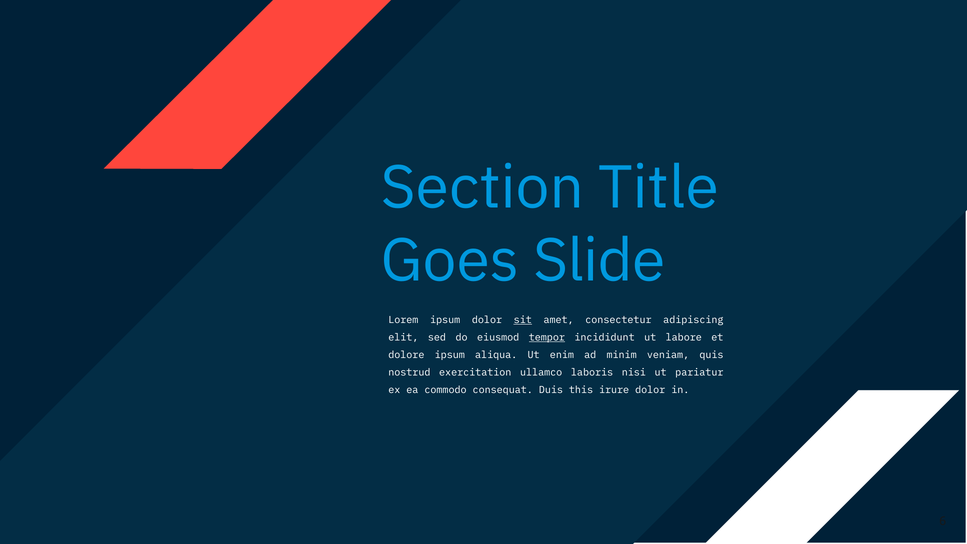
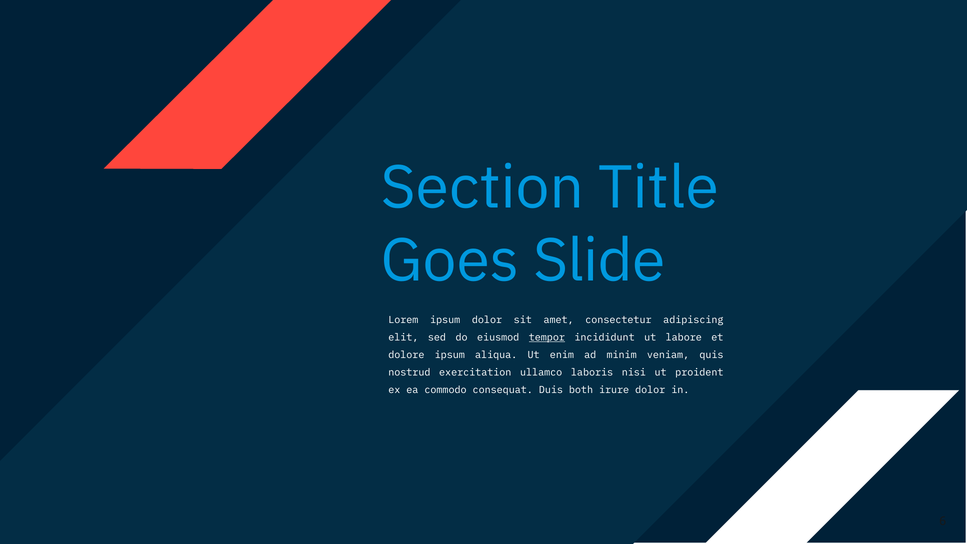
sit underline: present -> none
pariatur: pariatur -> proident
this: this -> both
